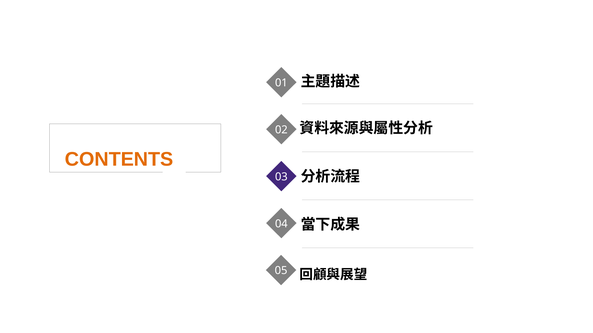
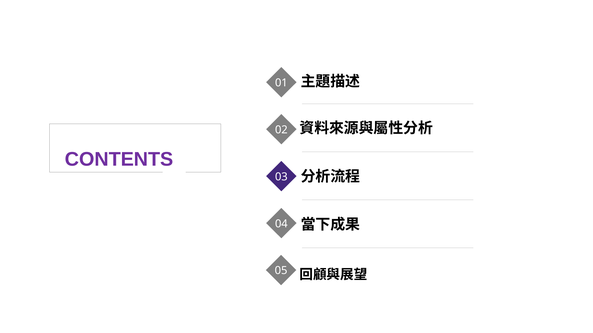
CONTENTS colour: orange -> purple
